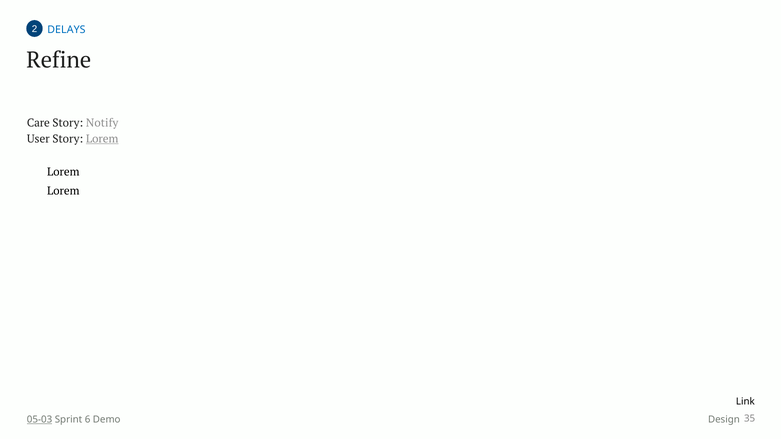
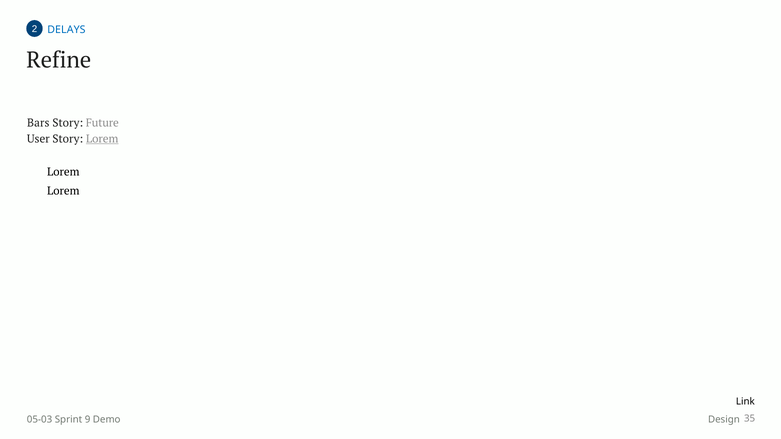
Care: Care -> Bars
Notify: Notify -> Future
05-03 underline: present -> none
6: 6 -> 9
